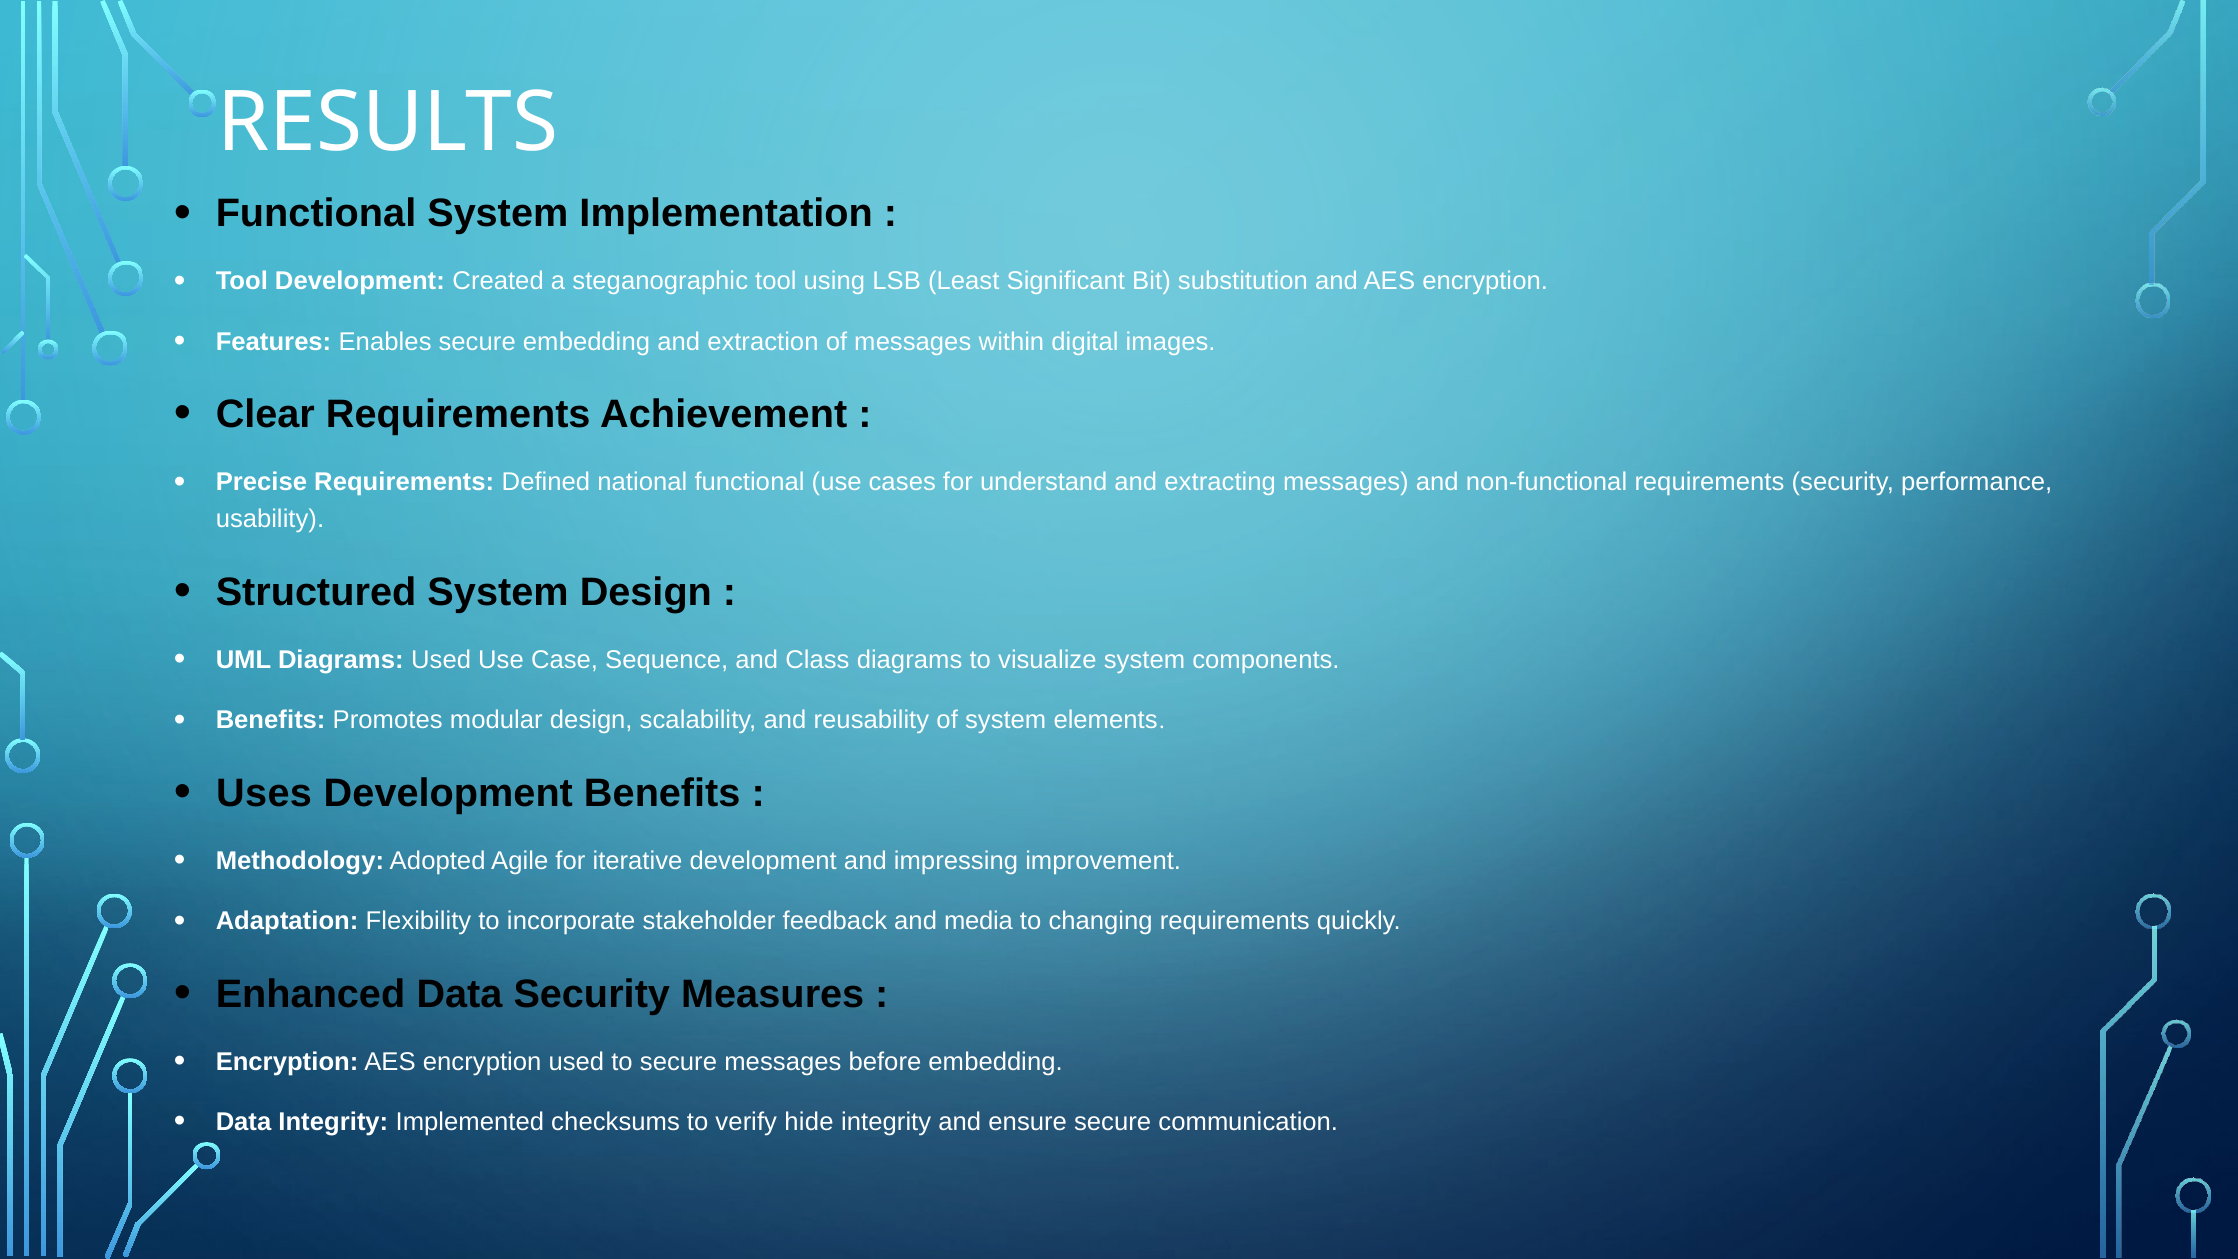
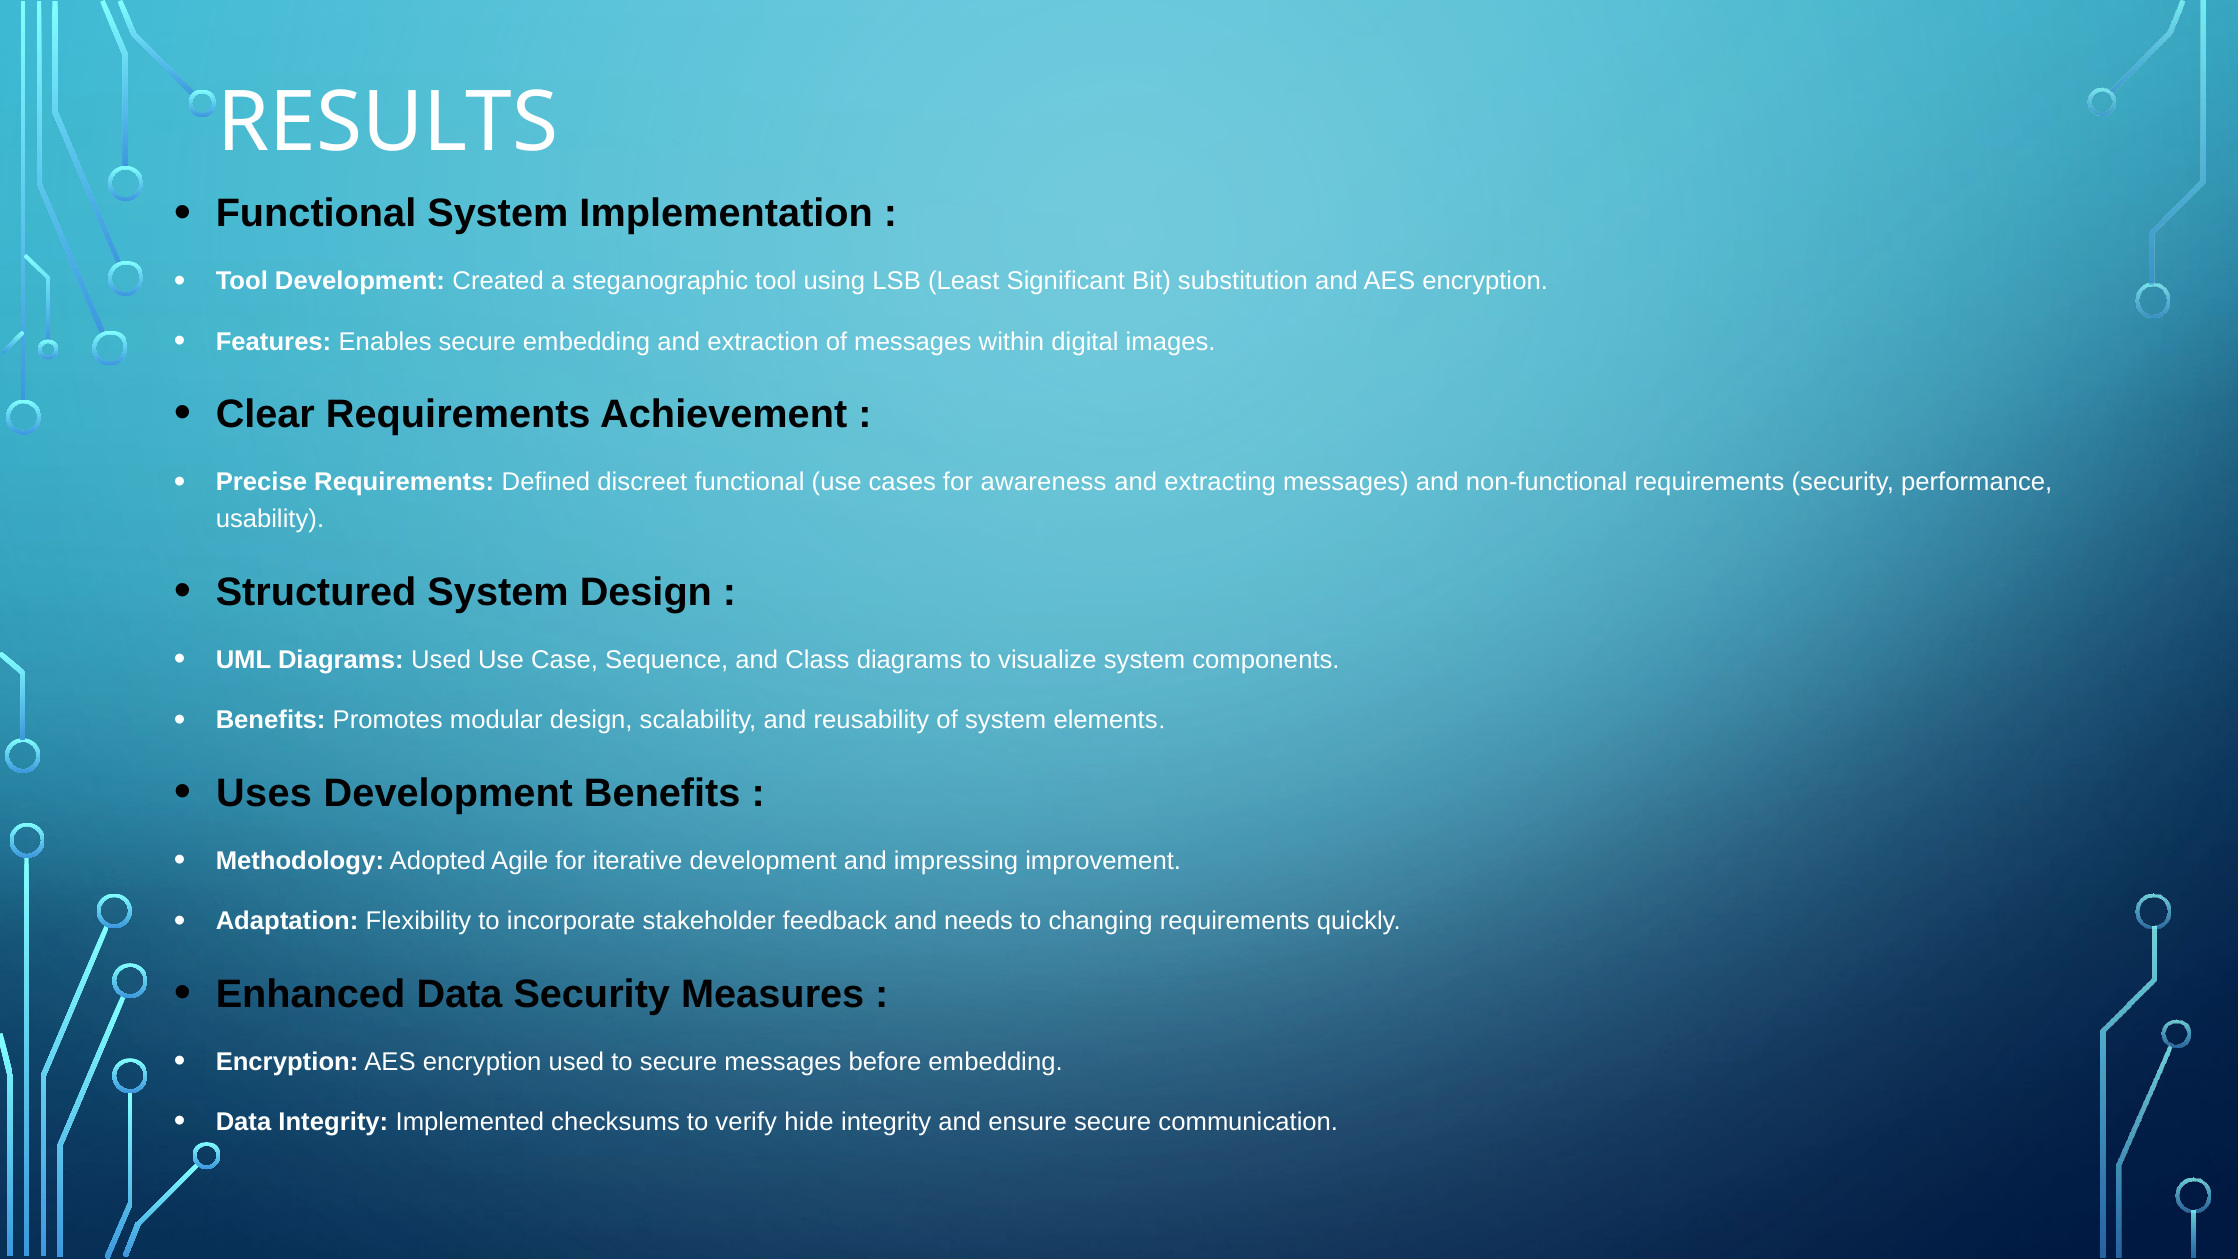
national: national -> discreet
understand: understand -> awareness
media: media -> needs
